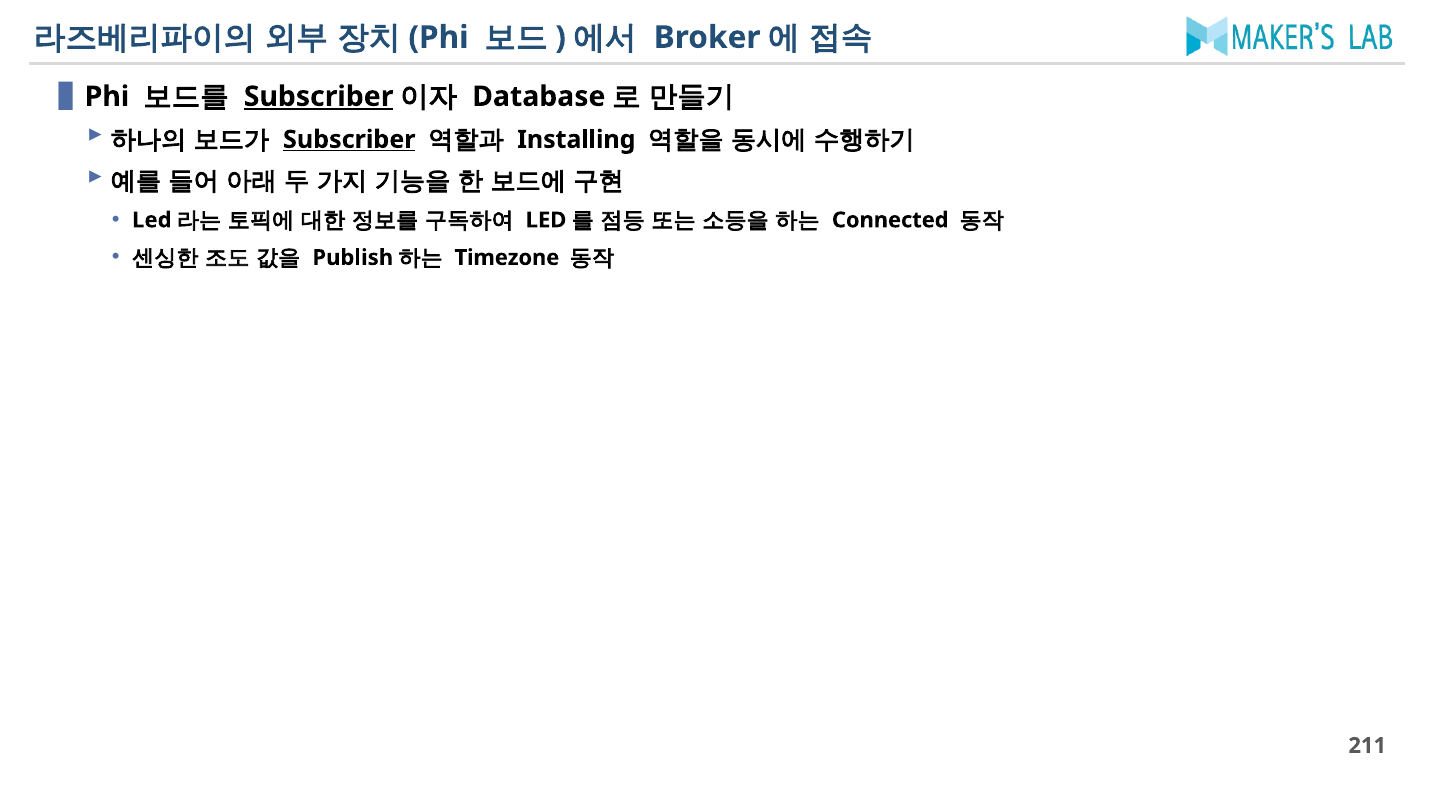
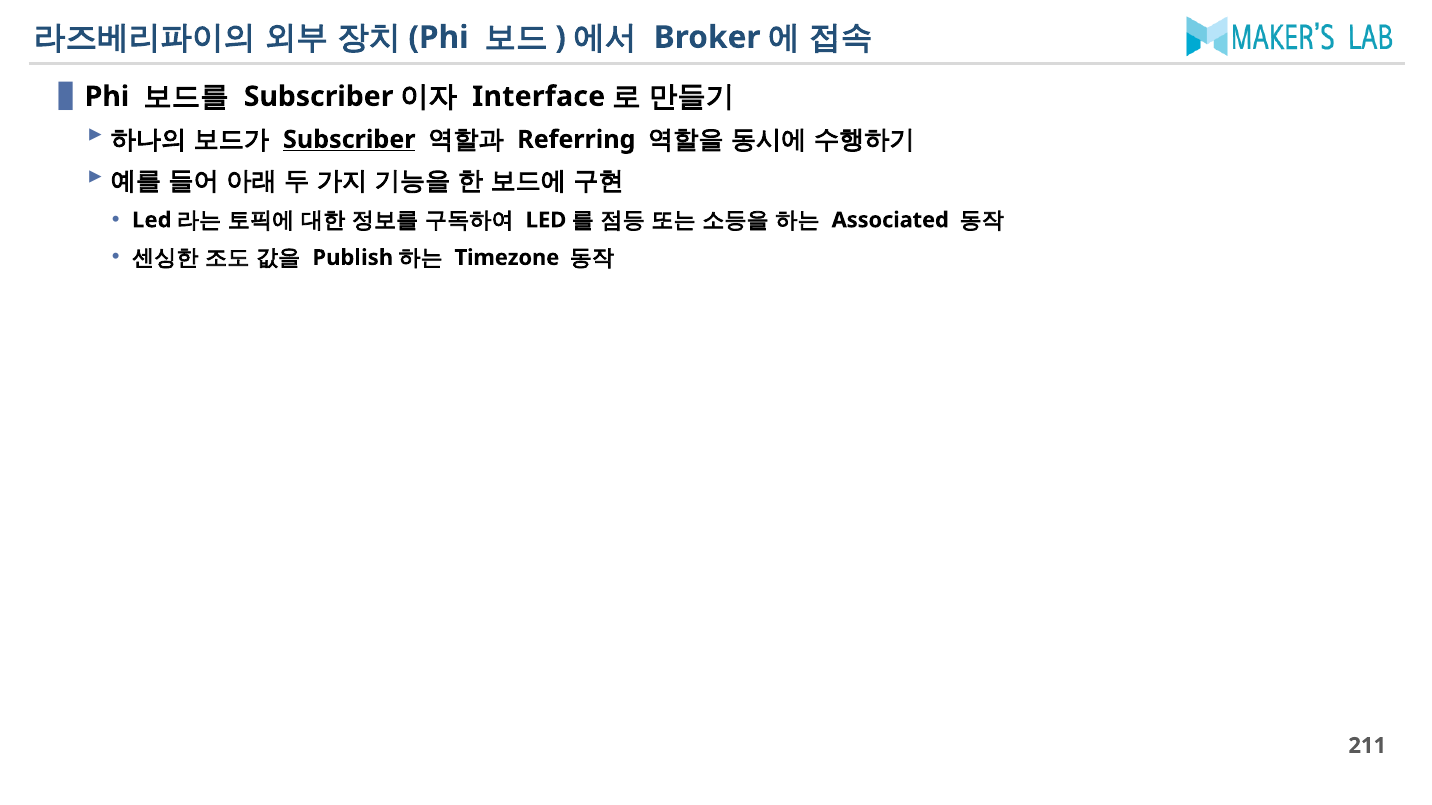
Subscriber at (319, 97) underline: present -> none
Database: Database -> Interface
Installing: Installing -> Referring
Connected: Connected -> Associated
